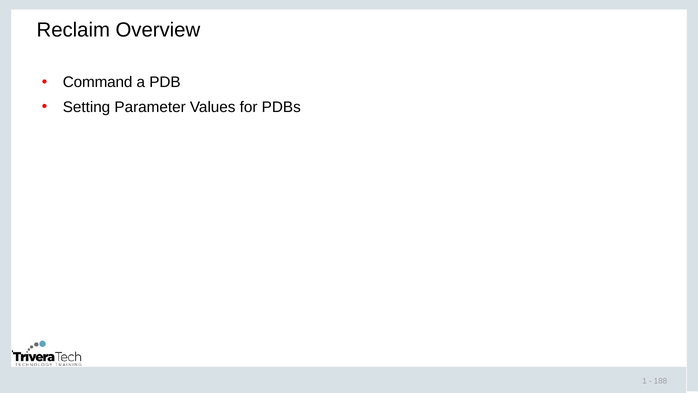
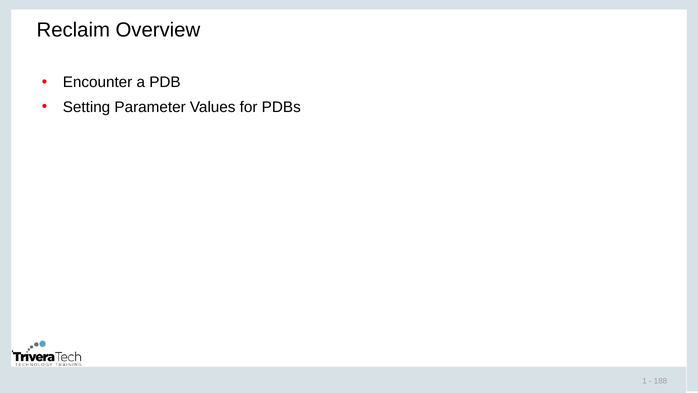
Command: Command -> Encounter
